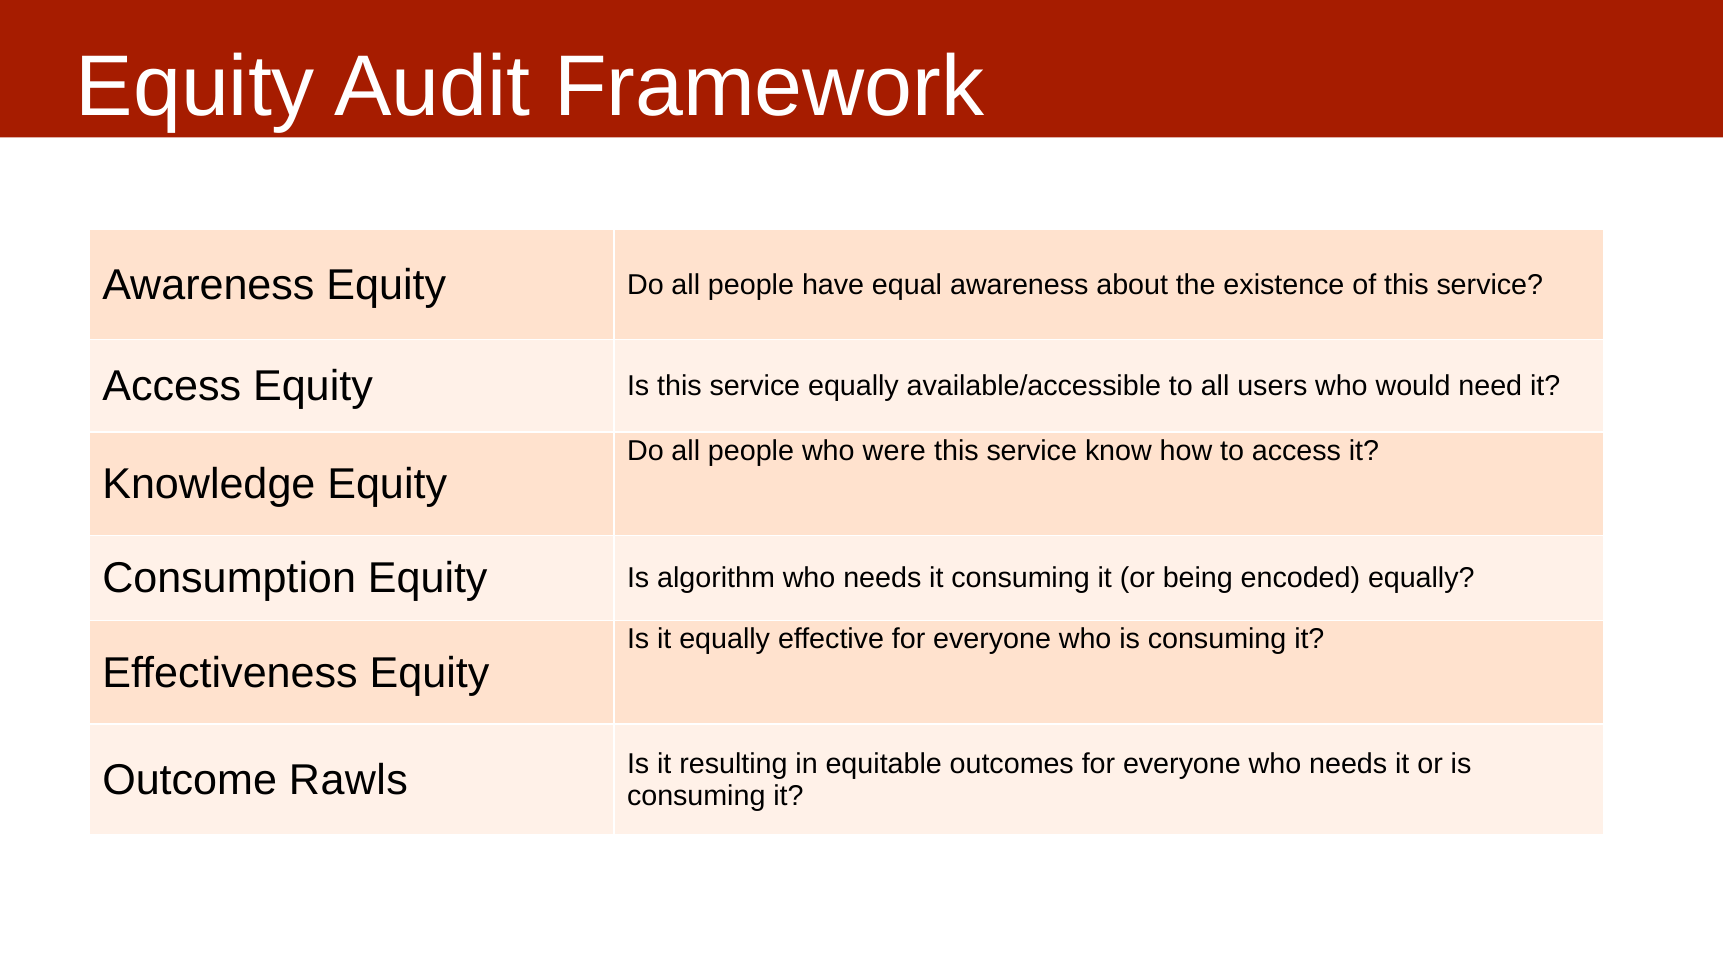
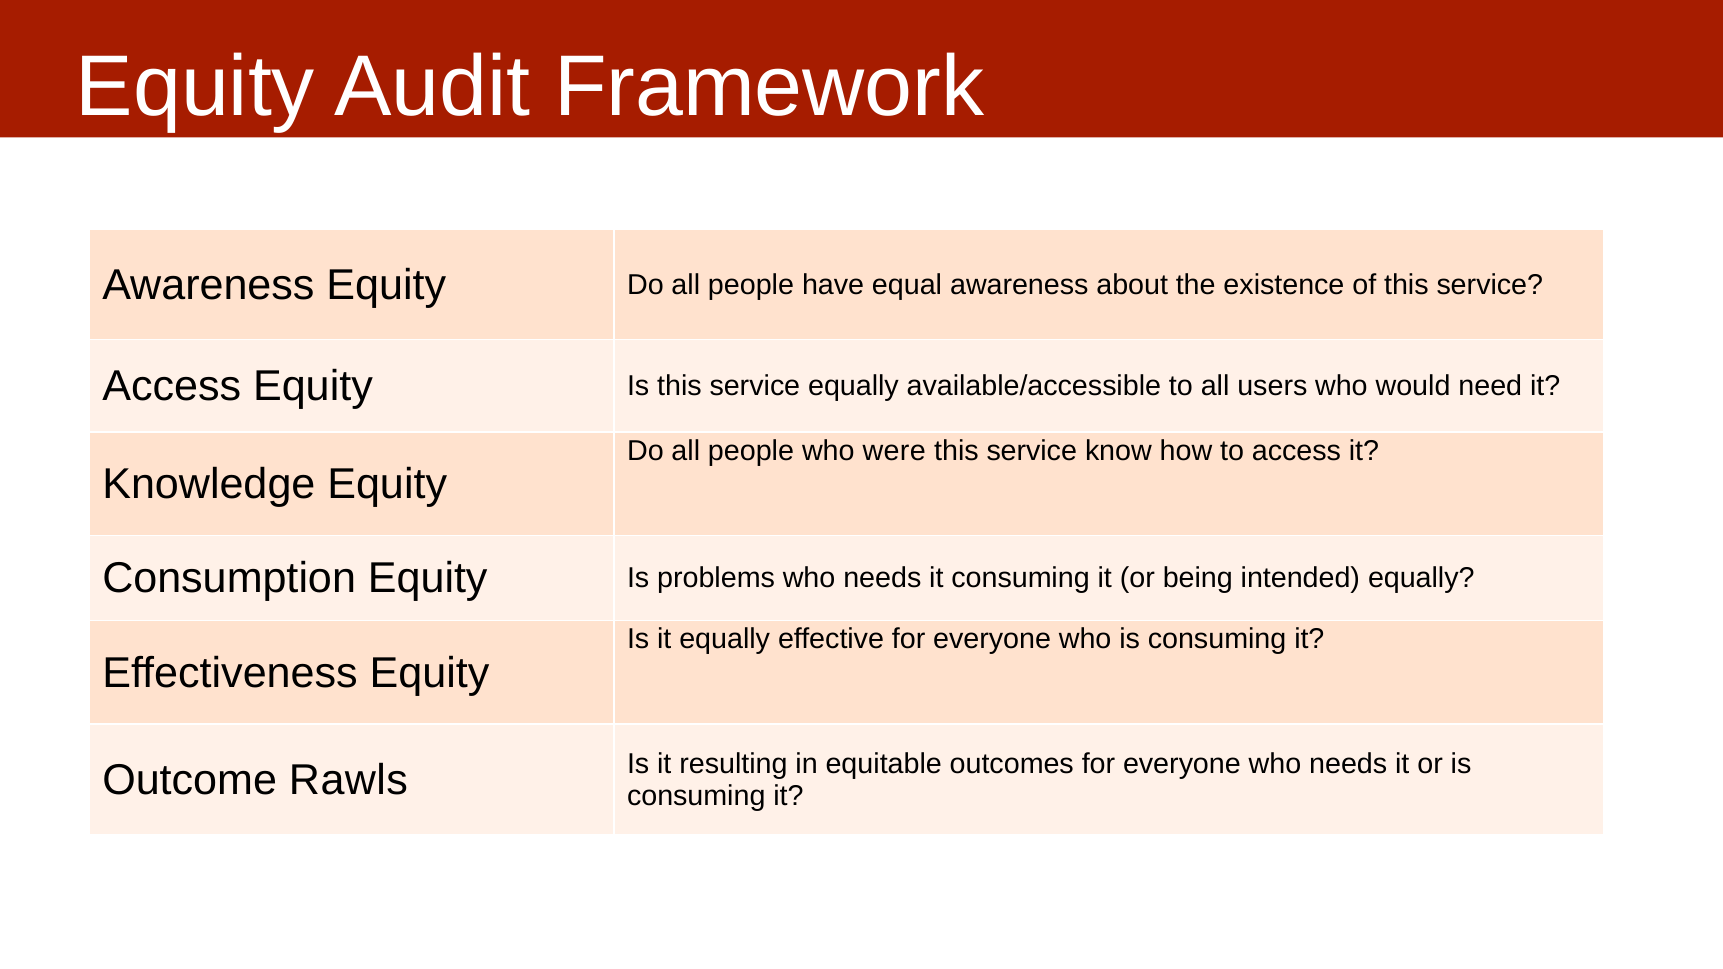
algorithm: algorithm -> problems
encoded: encoded -> intended
